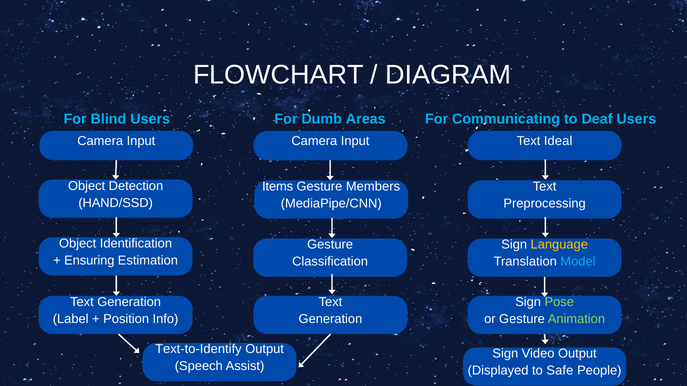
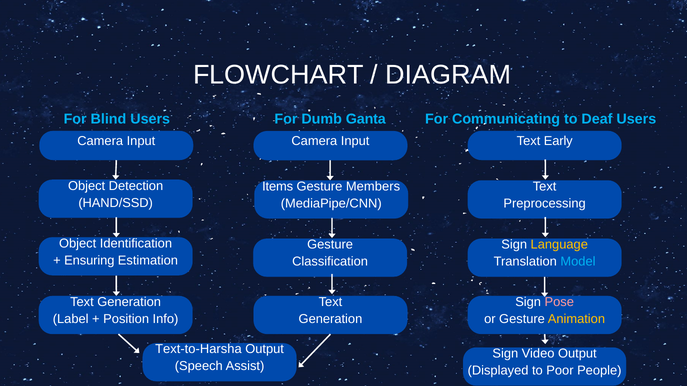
Areas: Areas -> Ganta
Ideal: Ideal -> Early
Pose colour: light green -> pink
Animation colour: light green -> yellow
Text-to-Identify: Text-to-Identify -> Text-to-Harsha
Safe: Safe -> Poor
